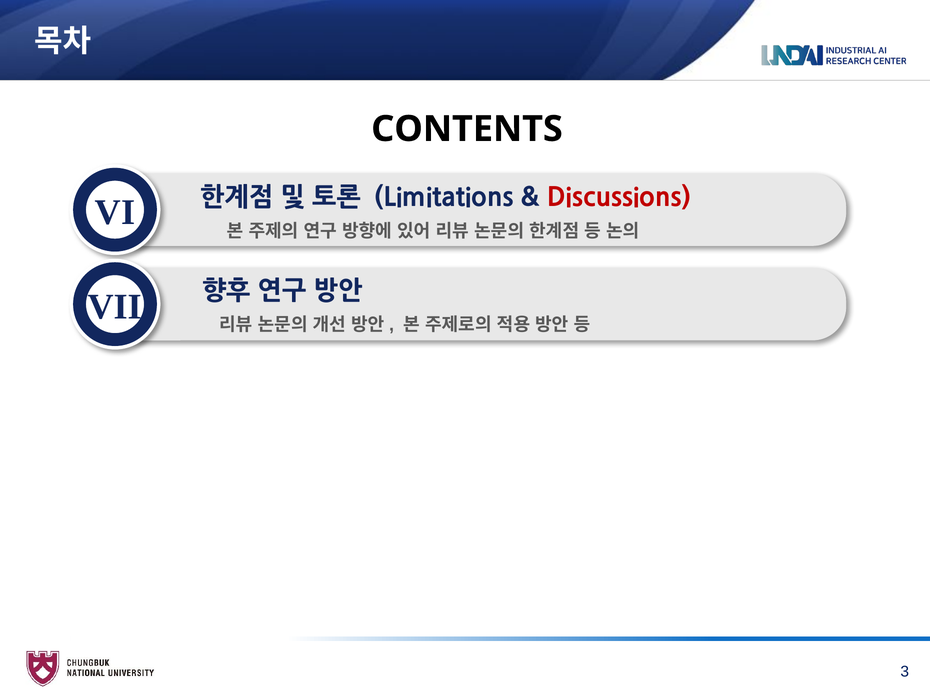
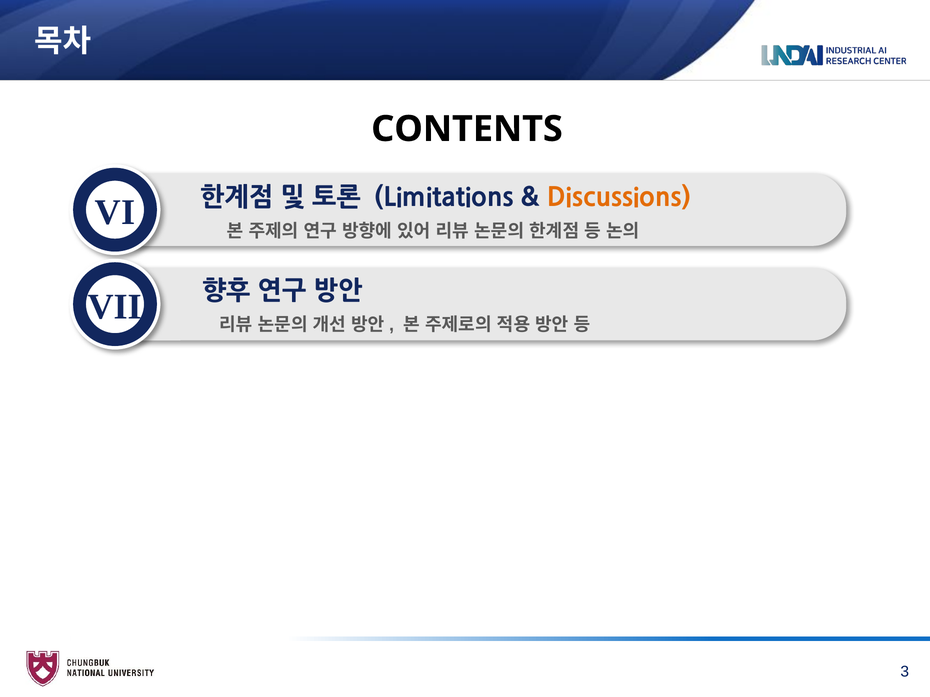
Discussions colour: red -> orange
